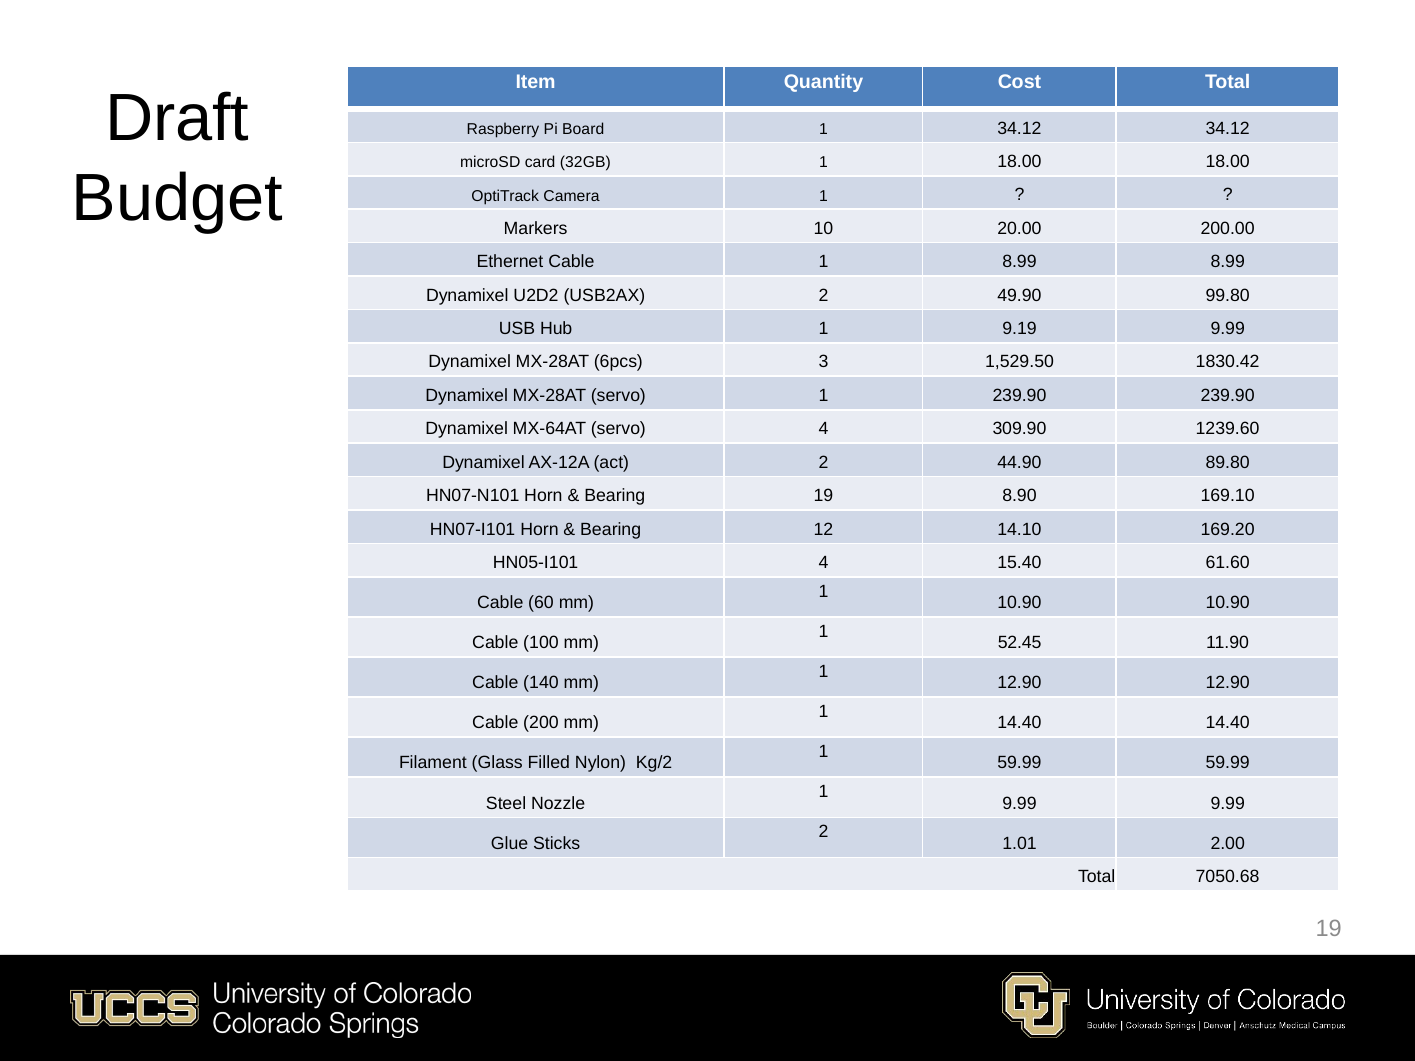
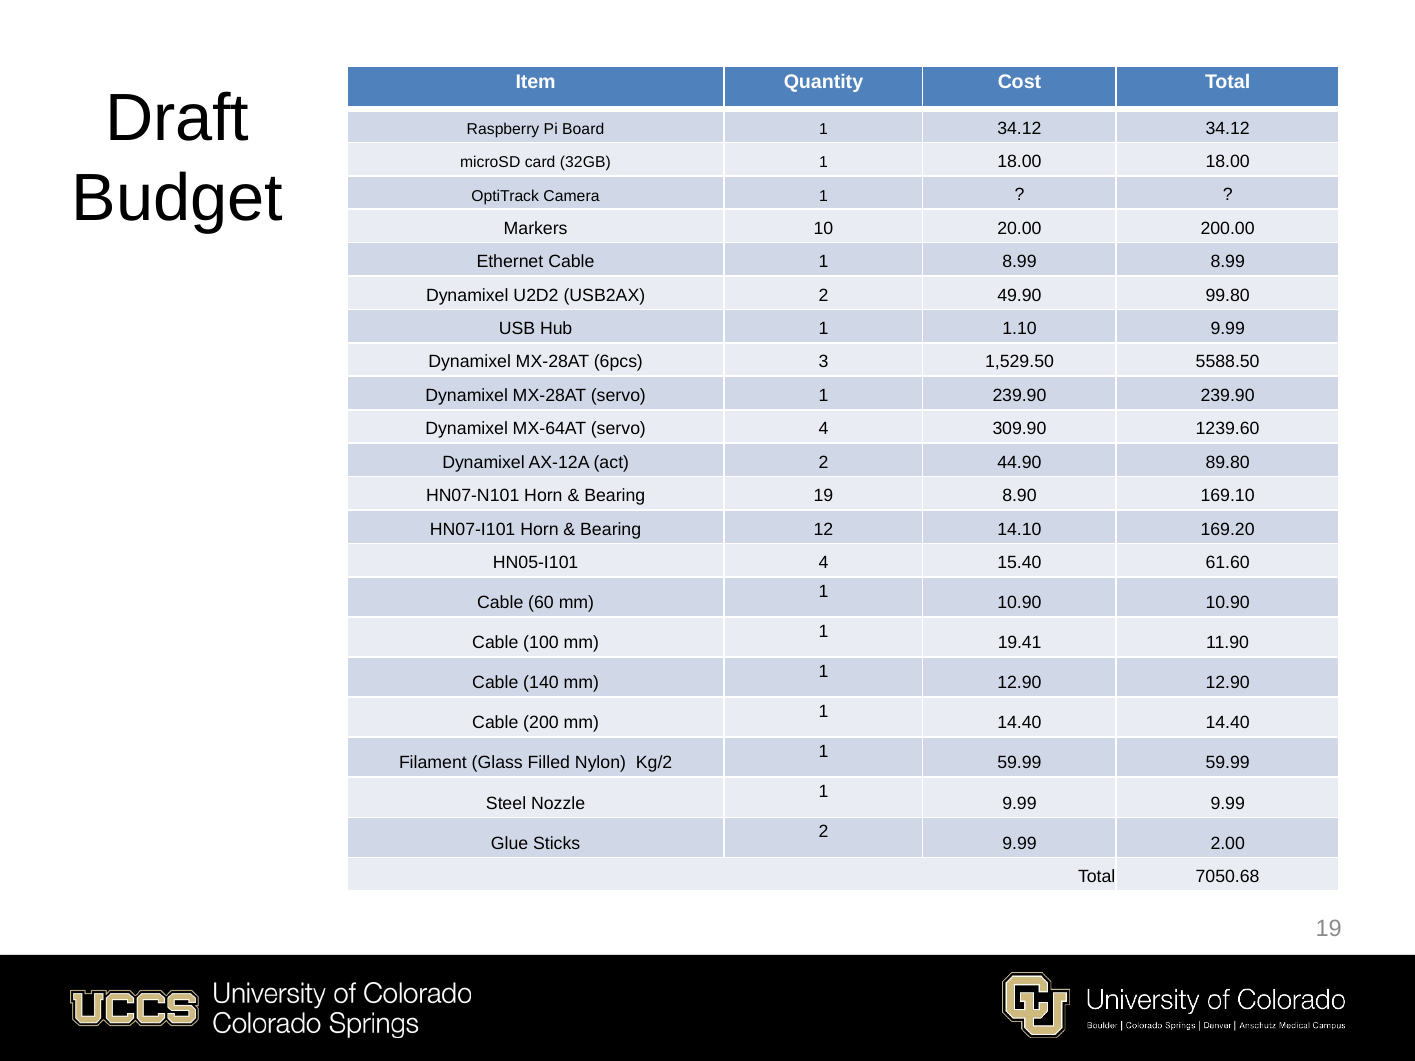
9.19: 9.19 -> 1.10
1830.42: 1830.42 -> 5588.50
52.45: 52.45 -> 19.41
1.01 at (1020, 843): 1.01 -> 9.99
